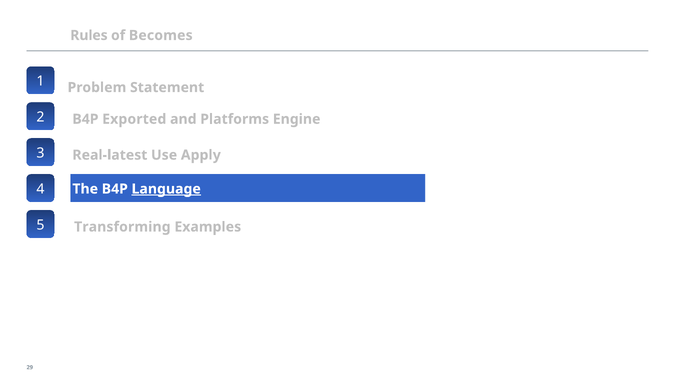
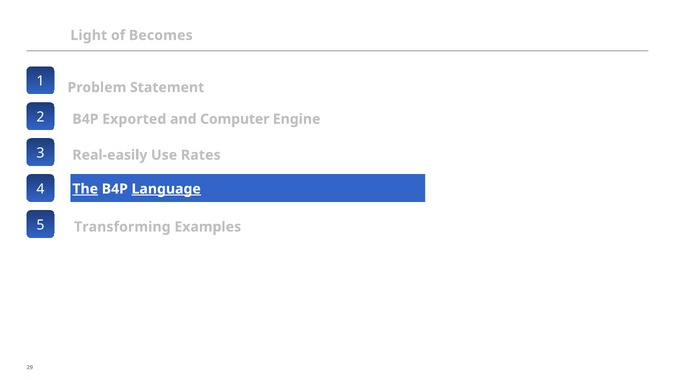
Rules: Rules -> Light
Platforms: Platforms -> Computer
Real-latest: Real-latest -> Real-easily
Apply: Apply -> Rates
The underline: none -> present
